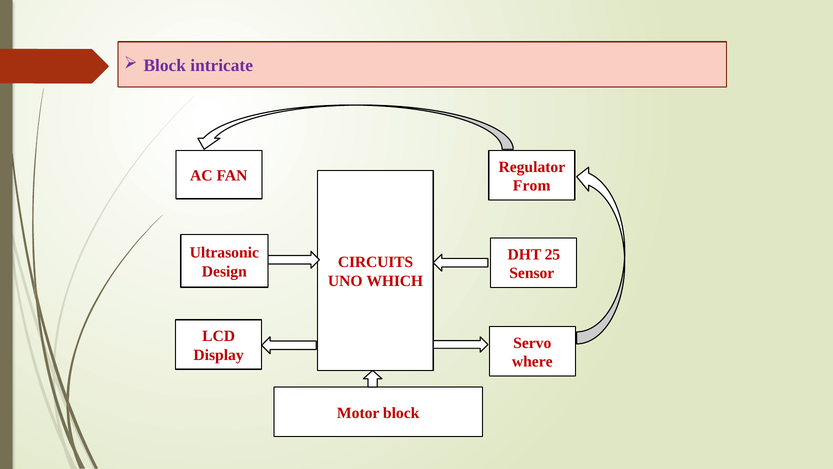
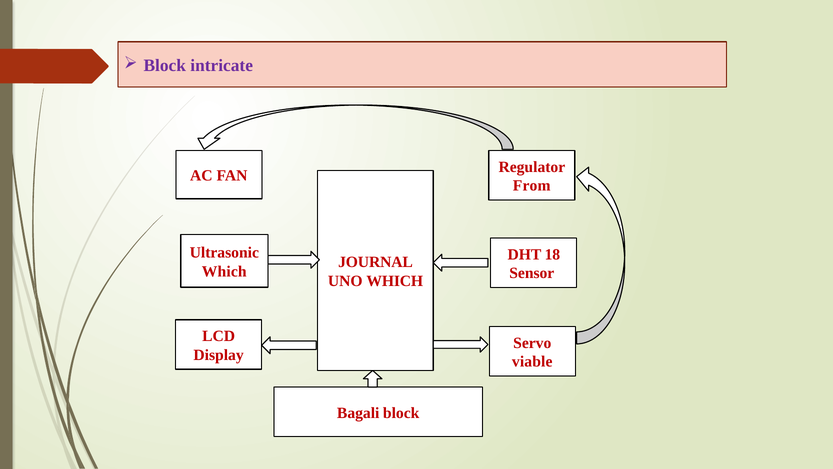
25: 25 -> 18
CIRCUITS: CIRCUITS -> JOURNAL
Design at (224, 271): Design -> Which
where: where -> viable
Motor: Motor -> Bagali
